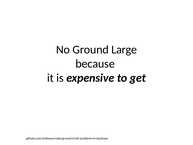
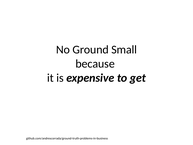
Large: Large -> Small
